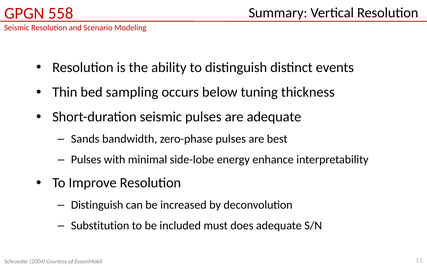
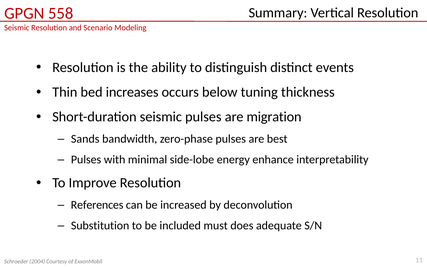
sampling: sampling -> increases
are adequate: adequate -> migration
Distinguish at (97, 205): Distinguish -> References
